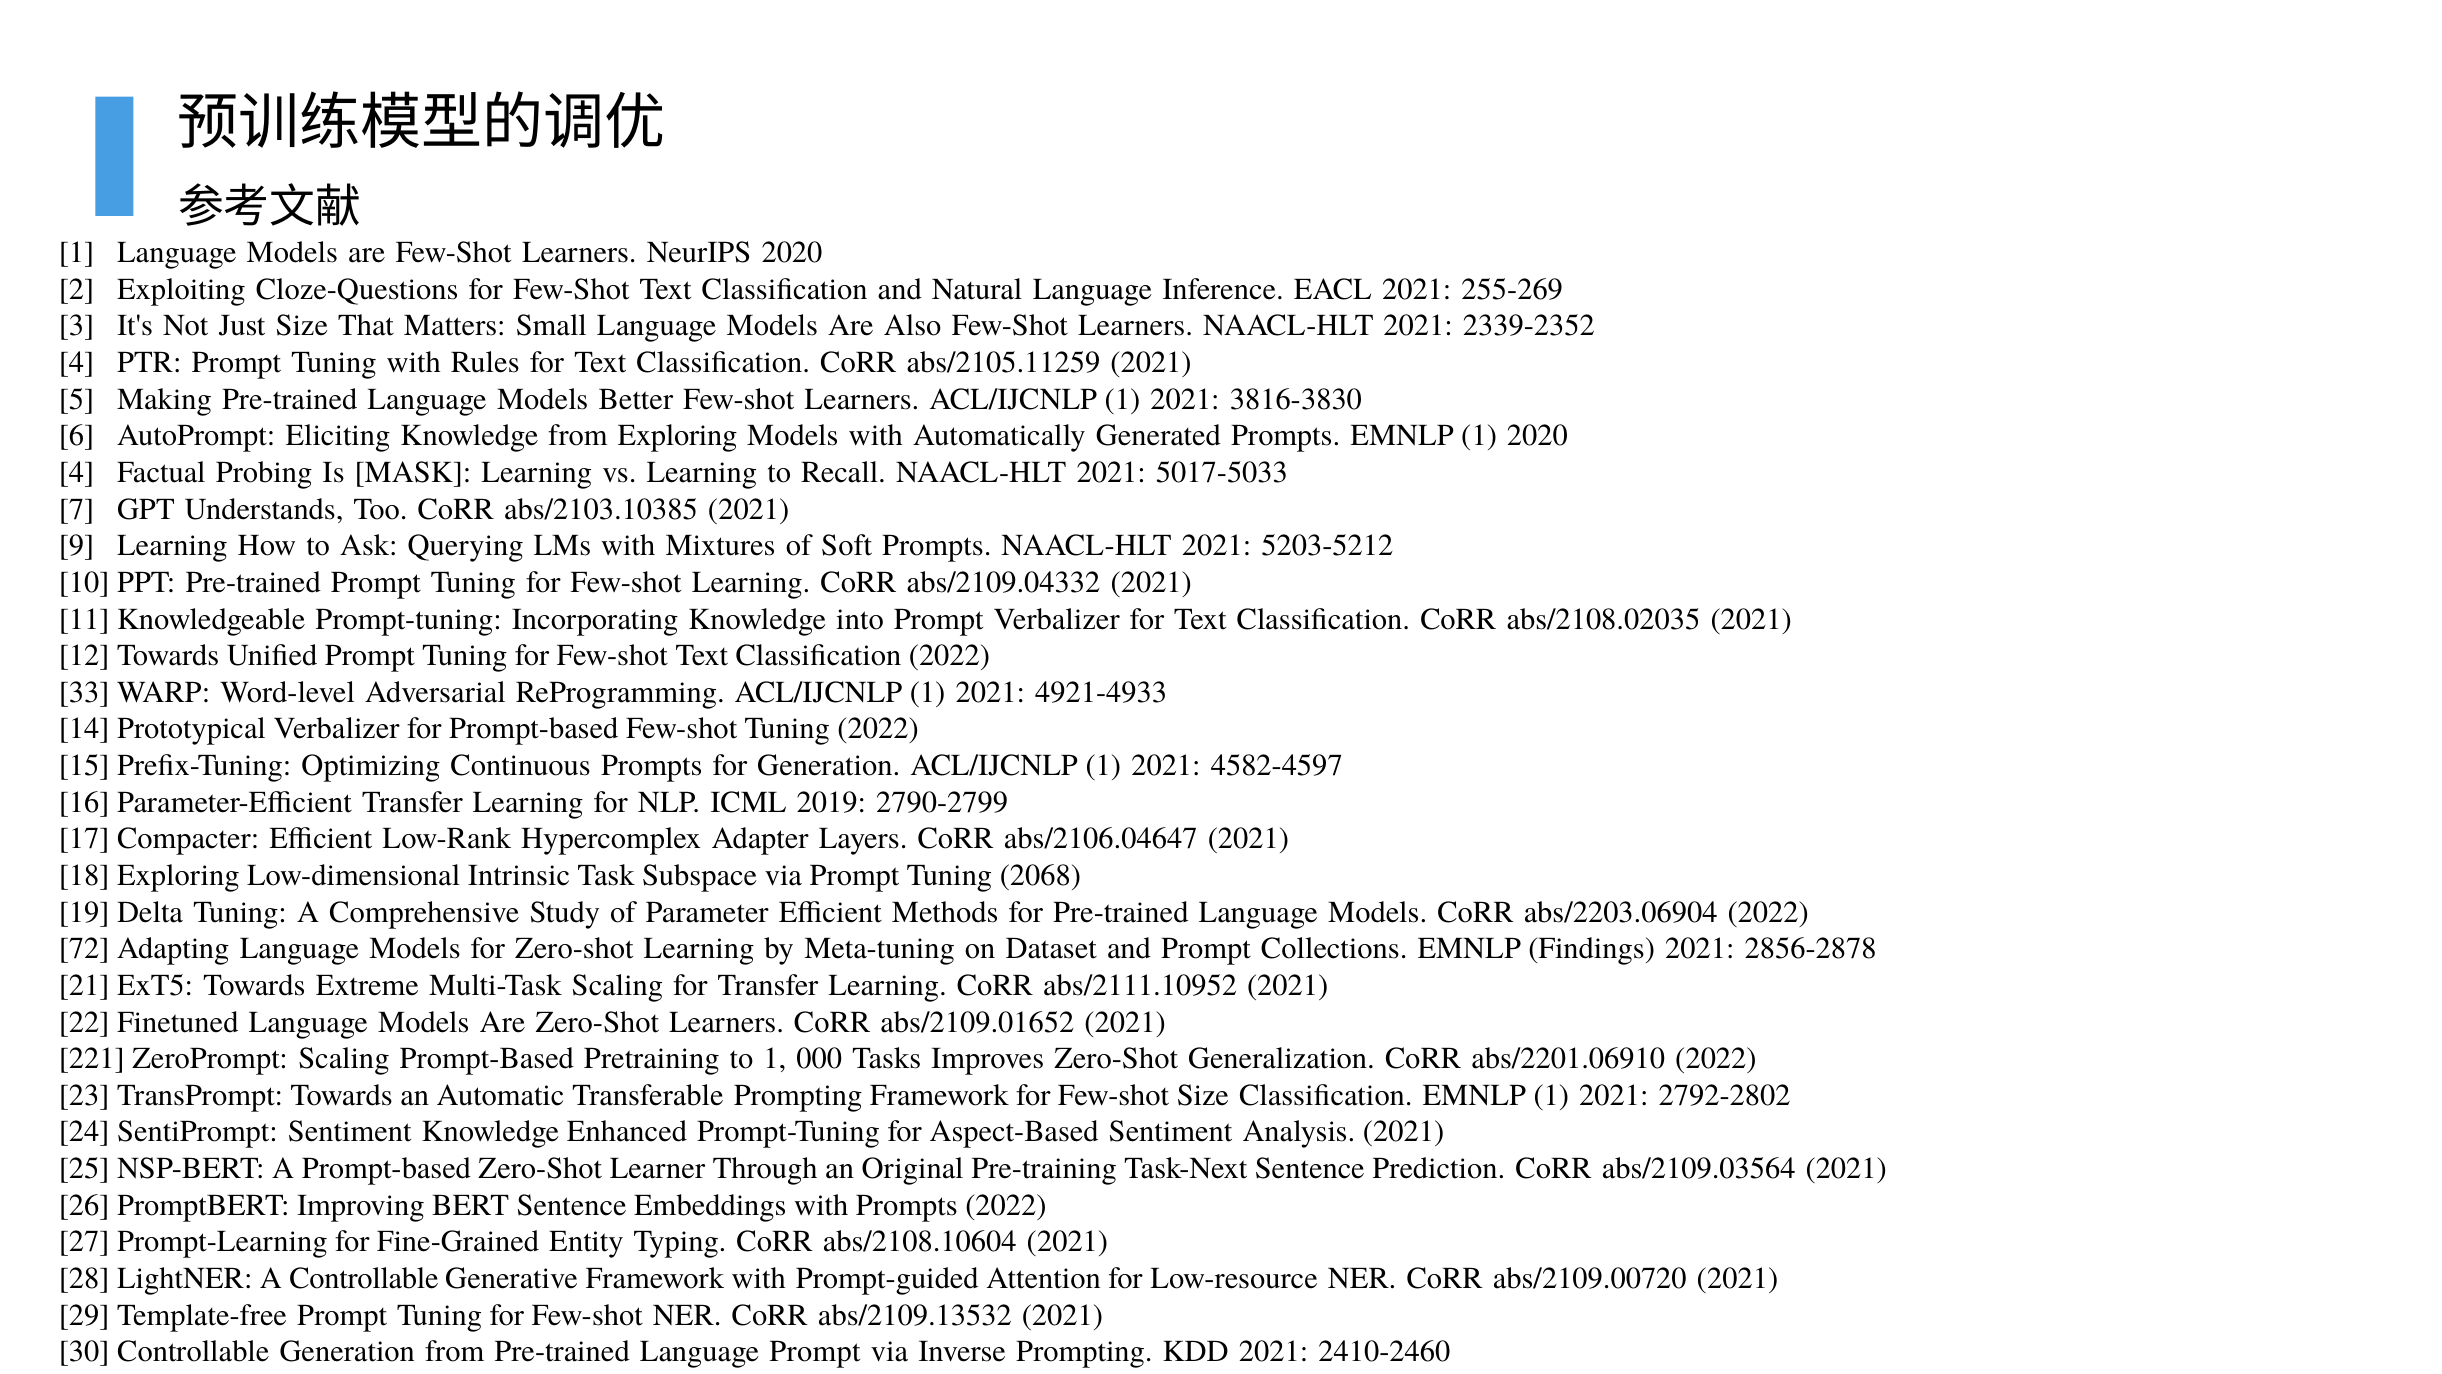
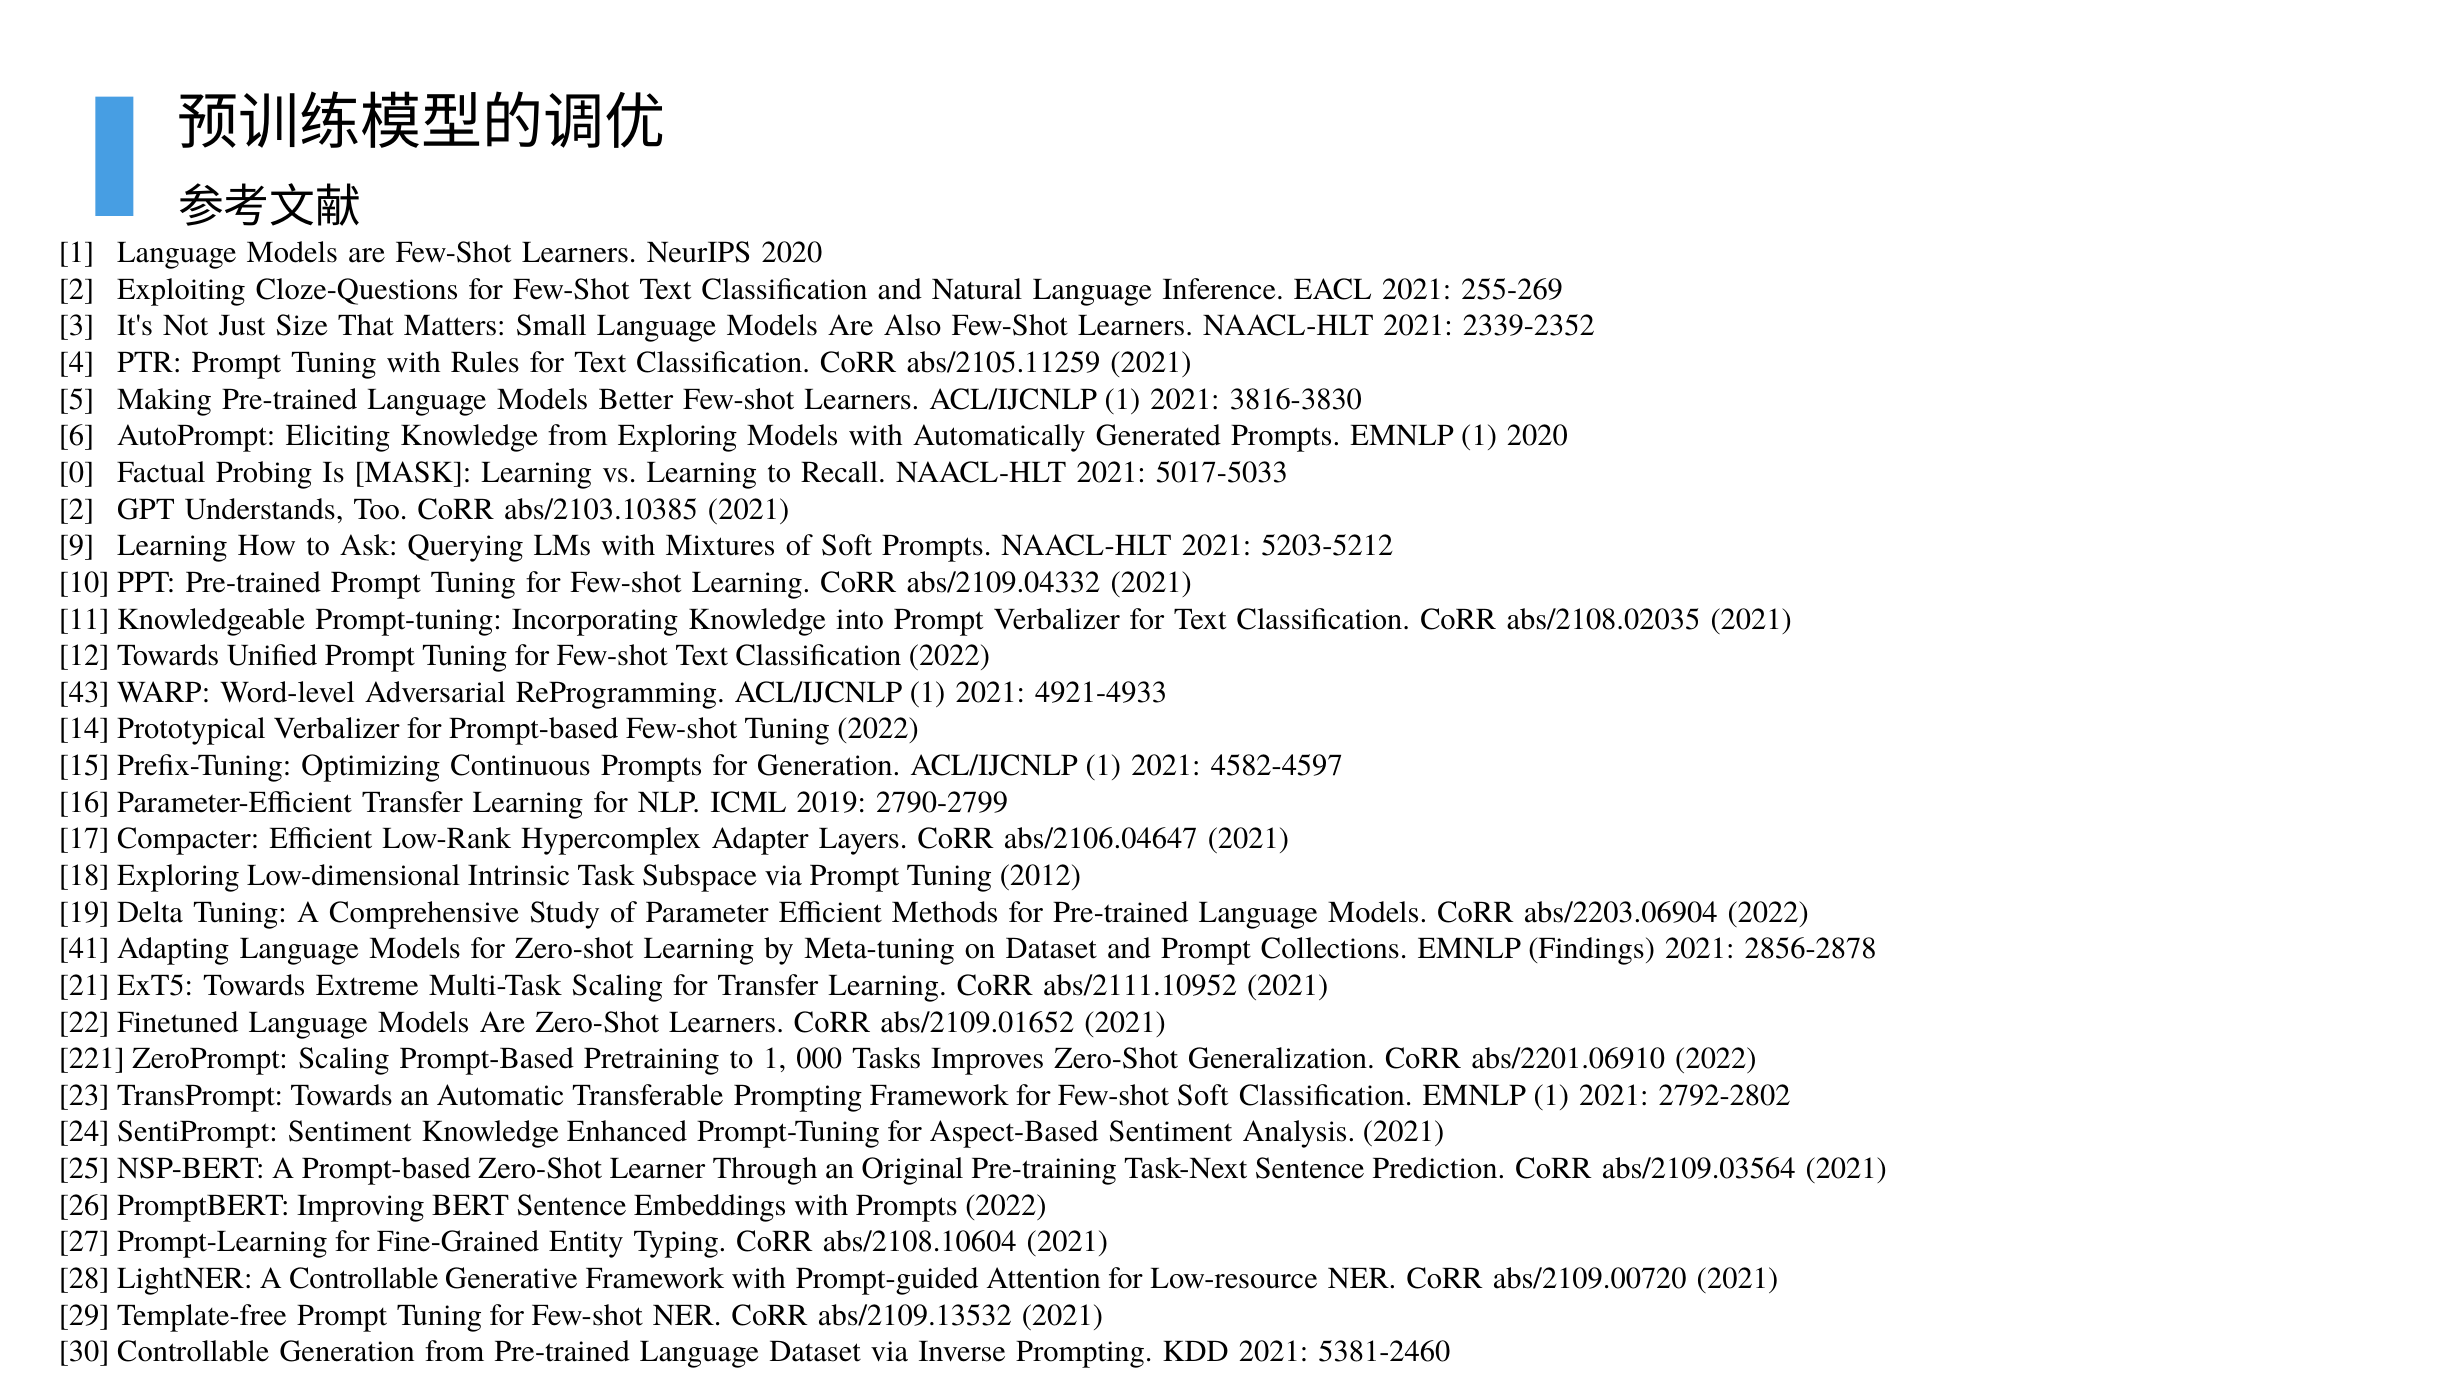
4 at (77, 472): 4 -> 0
7 at (77, 509): 7 -> 2
33: 33 -> 43
2068: 2068 -> 2012
72: 72 -> 41
Few-shot Size: Size -> Soft
Language Prompt: Prompt -> Dataset
2410-2460: 2410-2460 -> 5381-2460
